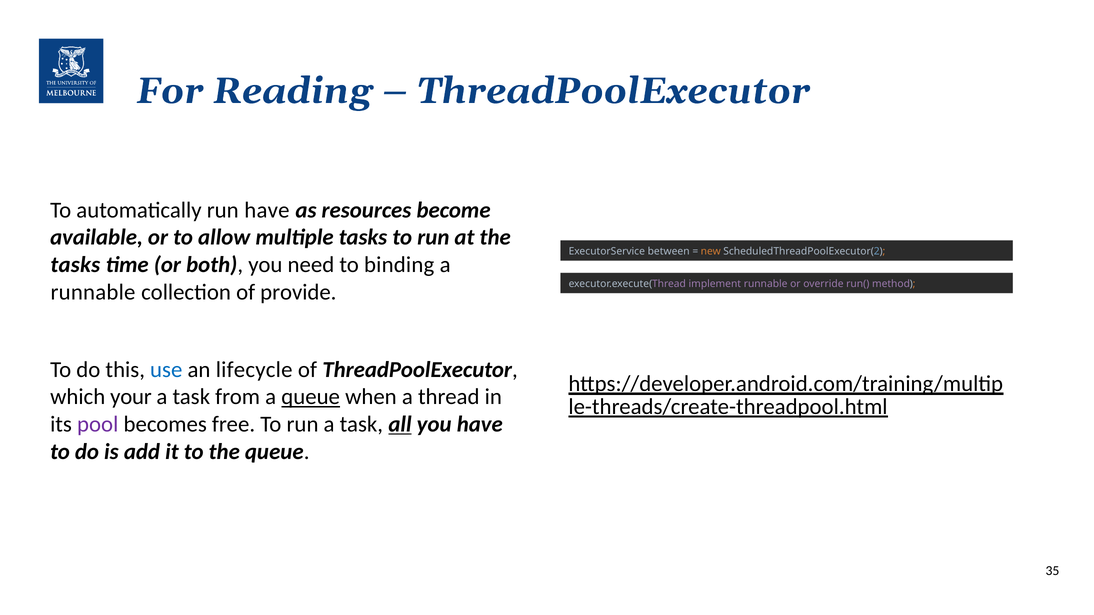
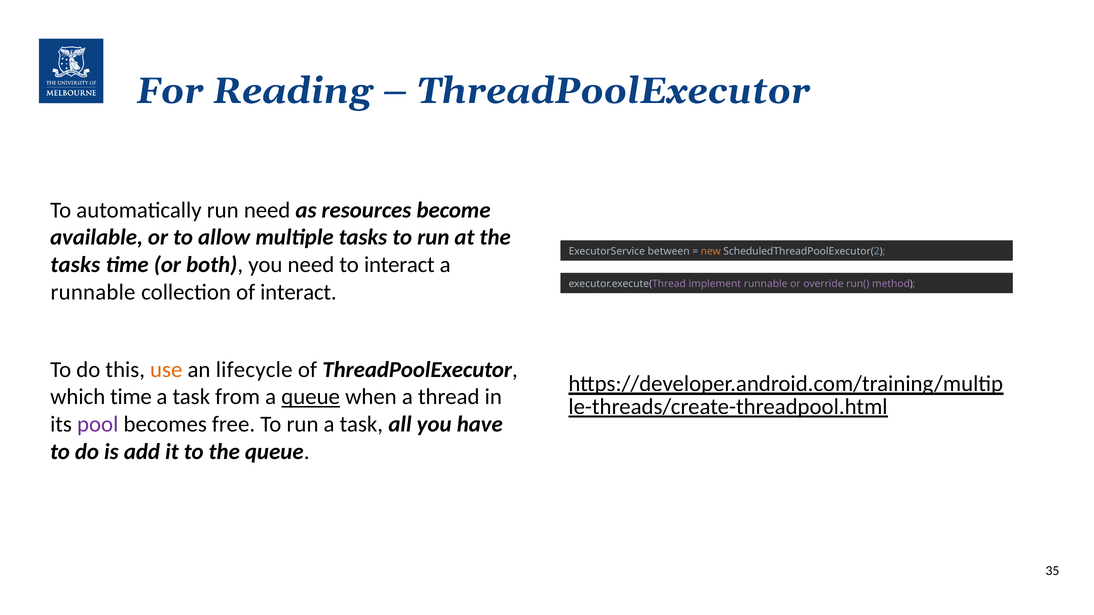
run have: have -> need
to binding: binding -> interact
of provide: provide -> interact
use colour: blue -> orange
which your: your -> time
all underline: present -> none
